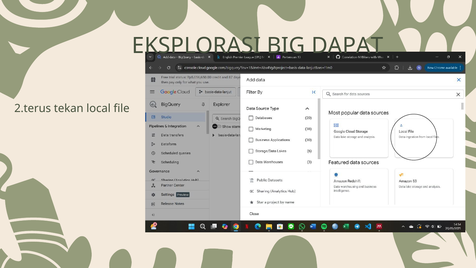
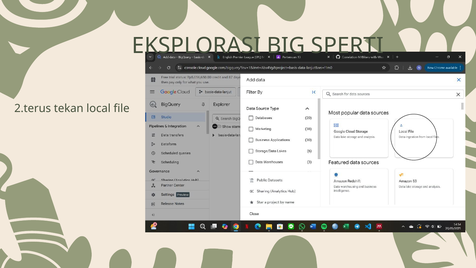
DAPAT: DAPAT -> SPERTI
